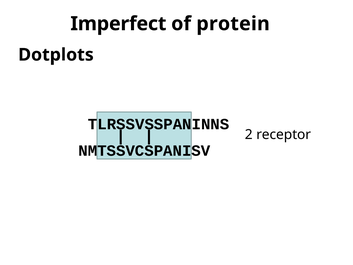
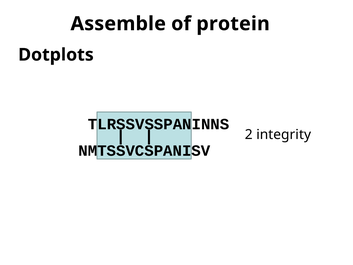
Imperfect: Imperfect -> Assemble
receptor: receptor -> integrity
